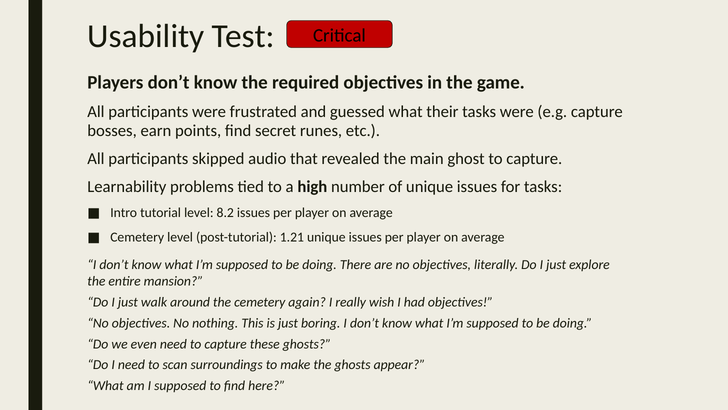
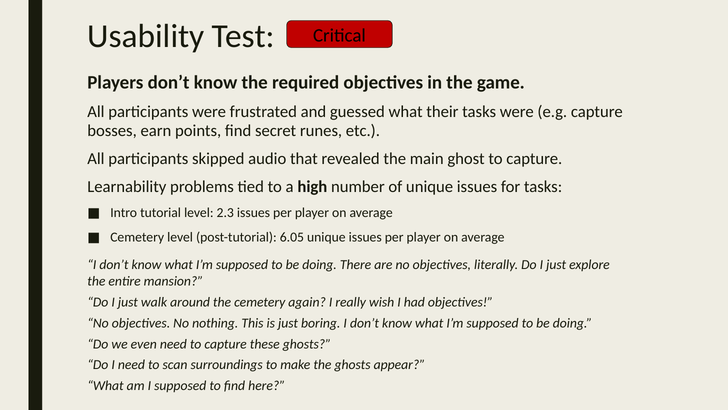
8.2: 8.2 -> 2.3
1.21: 1.21 -> 6.05
